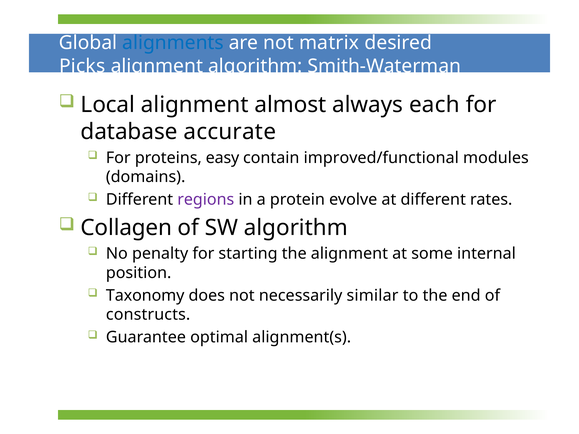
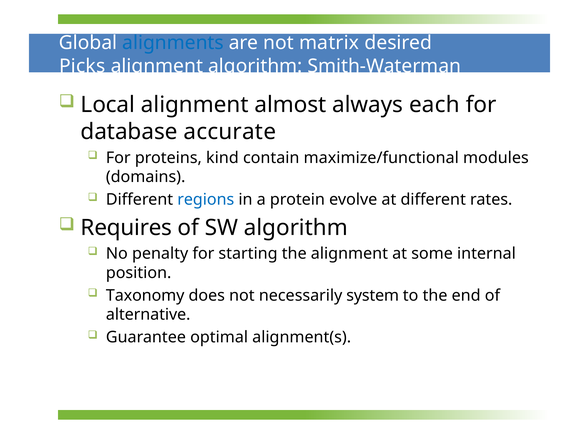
easy: easy -> kind
improved/functional: improved/functional -> maximize/functional
regions colour: purple -> blue
Collagen: Collagen -> Requires
similar: similar -> system
constructs: constructs -> alternative
